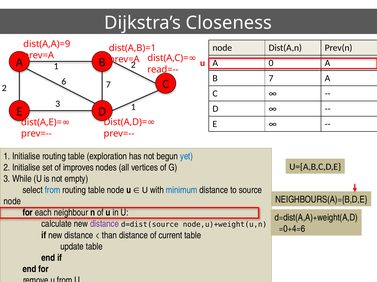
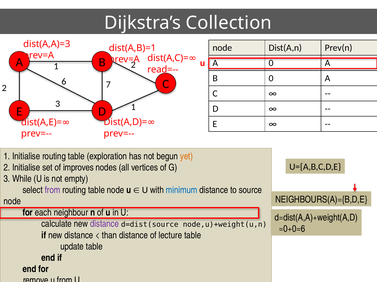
Closeness: Closeness -> Collection
dist(A,A)=9: dist(A,A)=9 -> dist(A,A)=3
B 7: 7 -> 0
yet colour: blue -> orange
from at (53, 191) colour: blue -> purple
=0+4=6: =0+4=6 -> =0+0=6
current: current -> lecture
